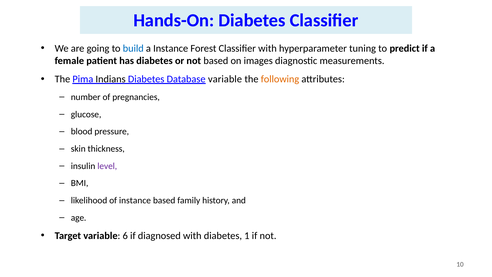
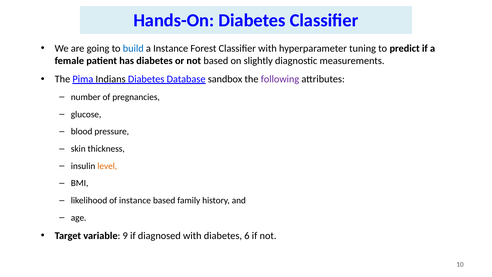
images: images -> slightly
Database variable: variable -> sandbox
following colour: orange -> purple
level colour: purple -> orange
6: 6 -> 9
1: 1 -> 6
